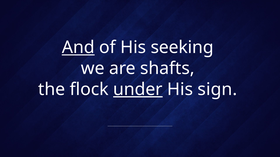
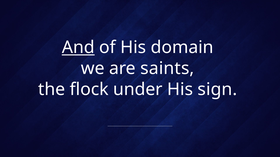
seeking: seeking -> domain
shafts: shafts -> saints
under underline: present -> none
